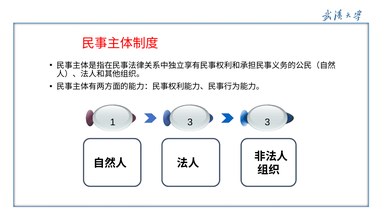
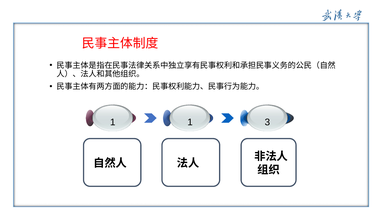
1 3: 3 -> 1
